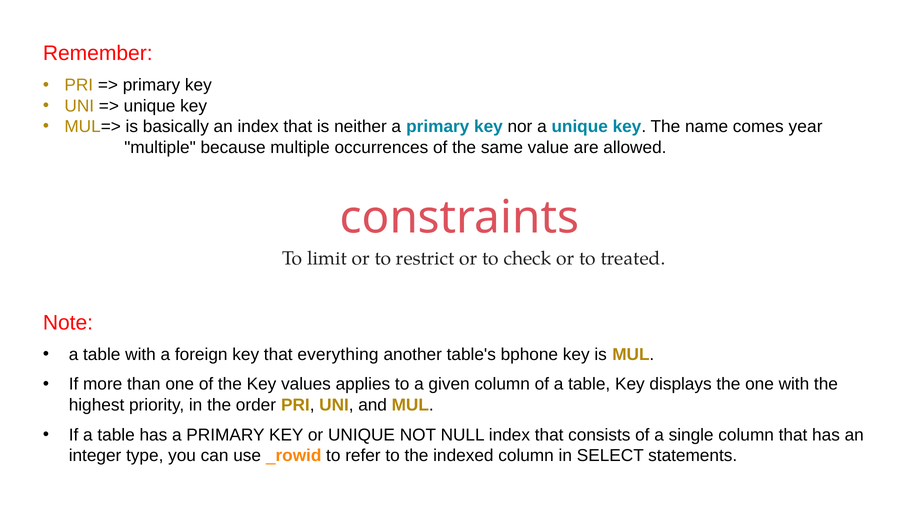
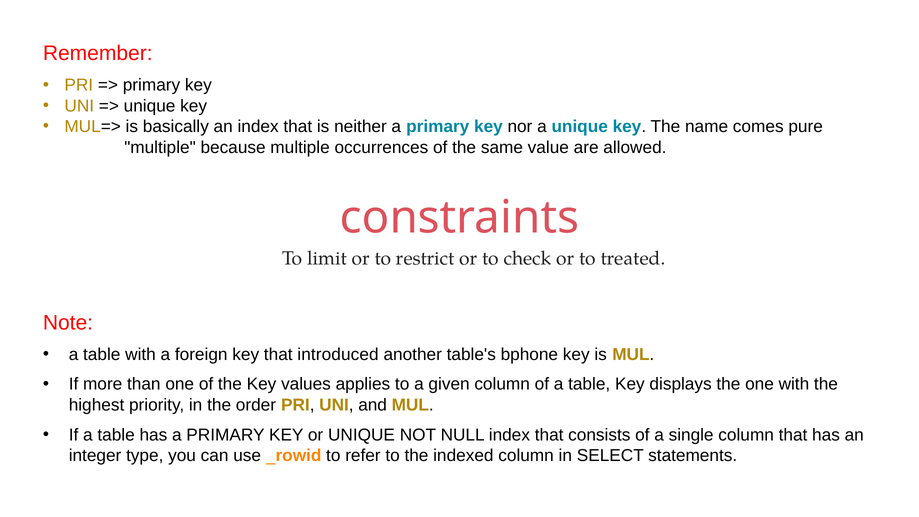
year: year -> pure
everything: everything -> introduced
